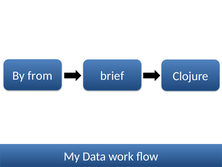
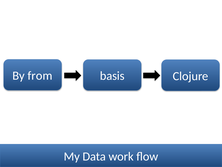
brief: brief -> basis
